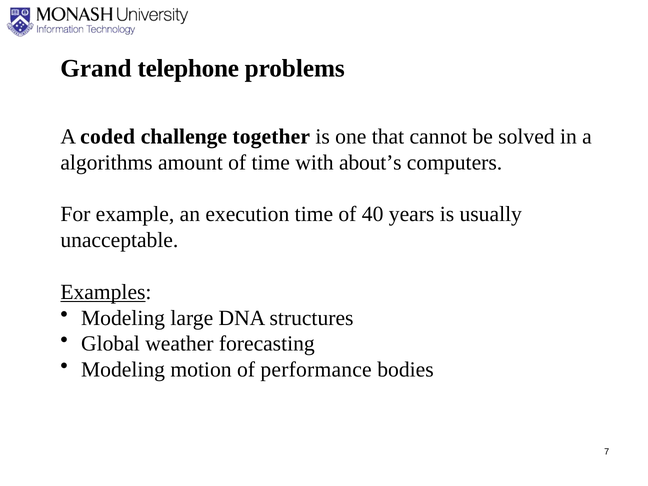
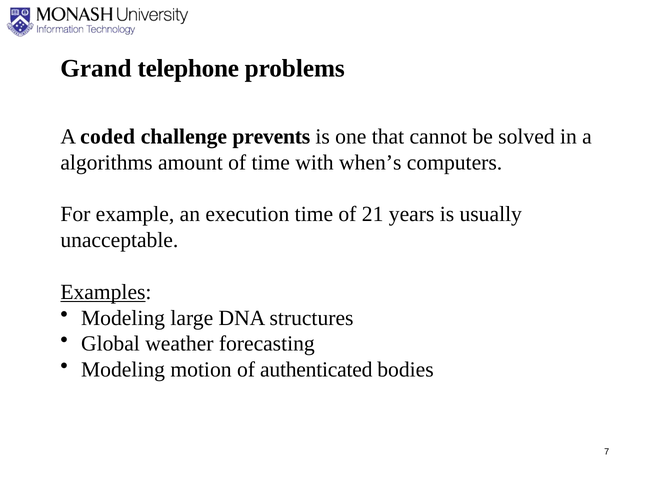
together: together -> prevents
about’s: about’s -> when’s
40: 40 -> 21
performance: performance -> authenticated
